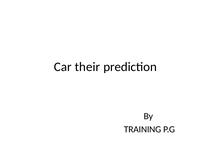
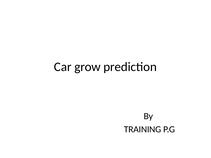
their: their -> grow
